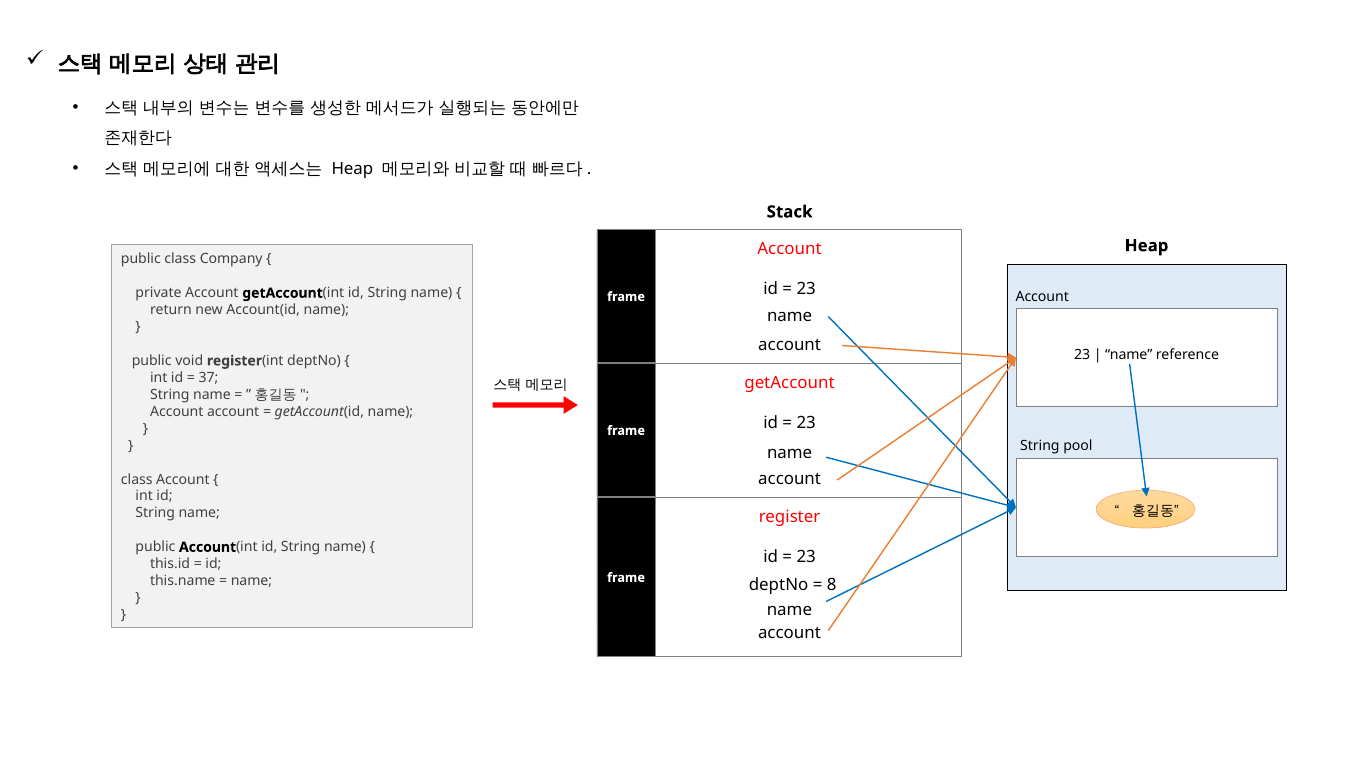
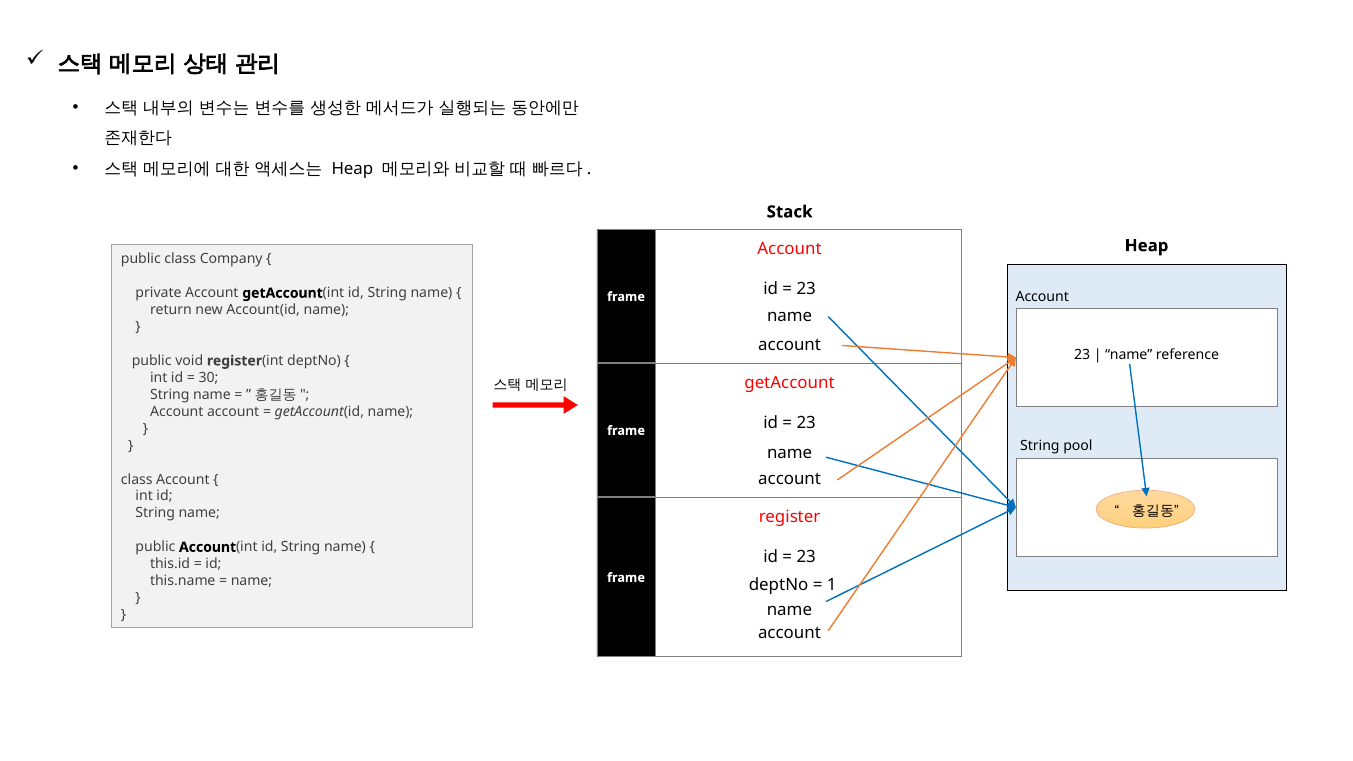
37: 37 -> 30
8: 8 -> 1
